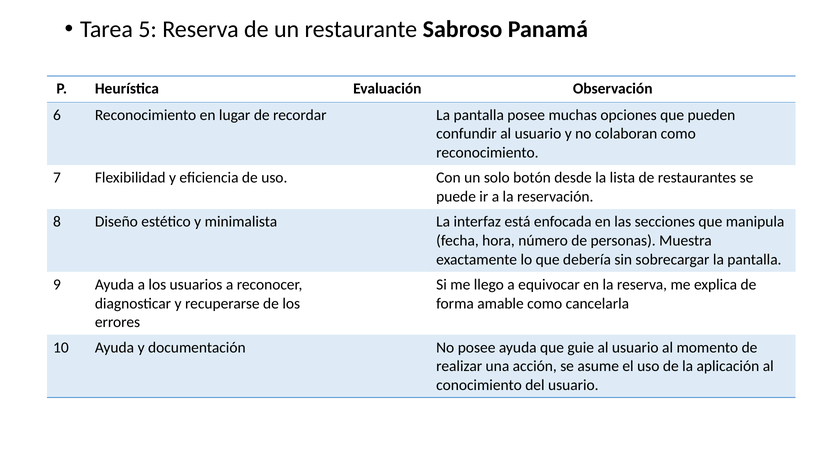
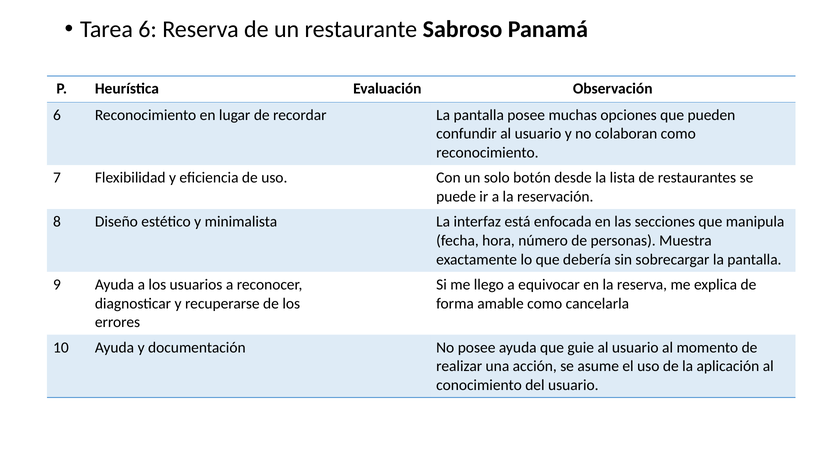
Tarea 5: 5 -> 6
